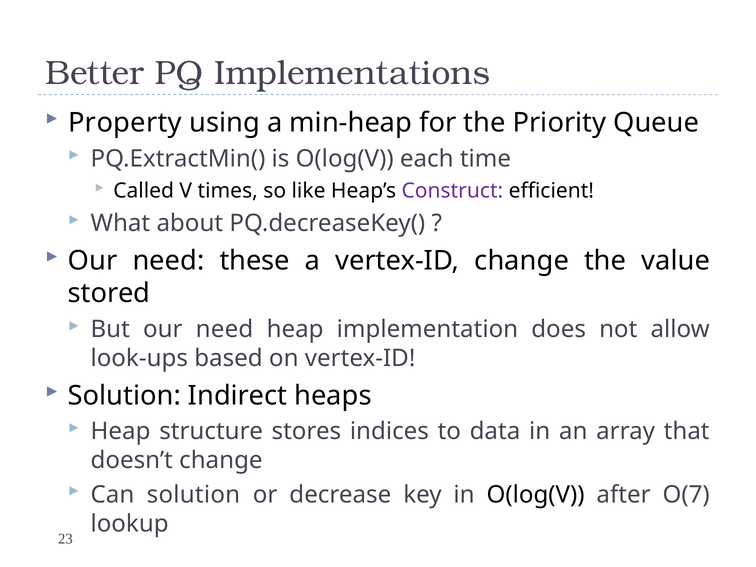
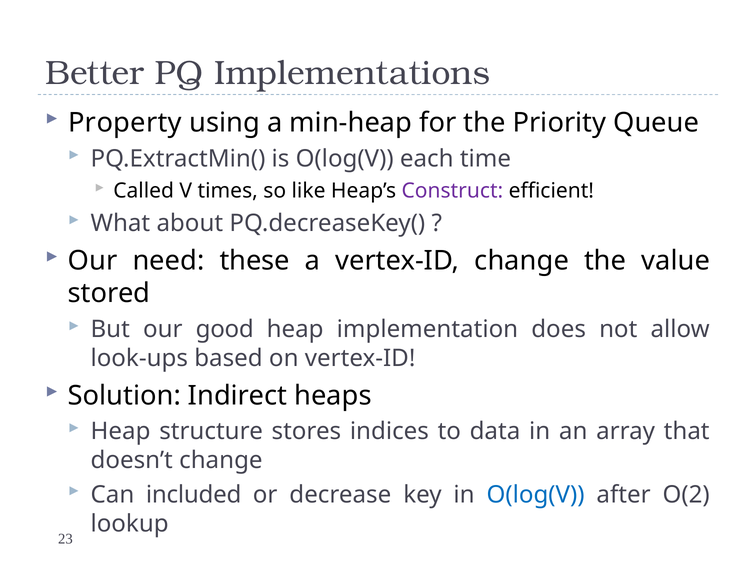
But our need: need -> good
Can solution: solution -> included
O(log(V at (536, 495) colour: black -> blue
O(7: O(7 -> O(2
